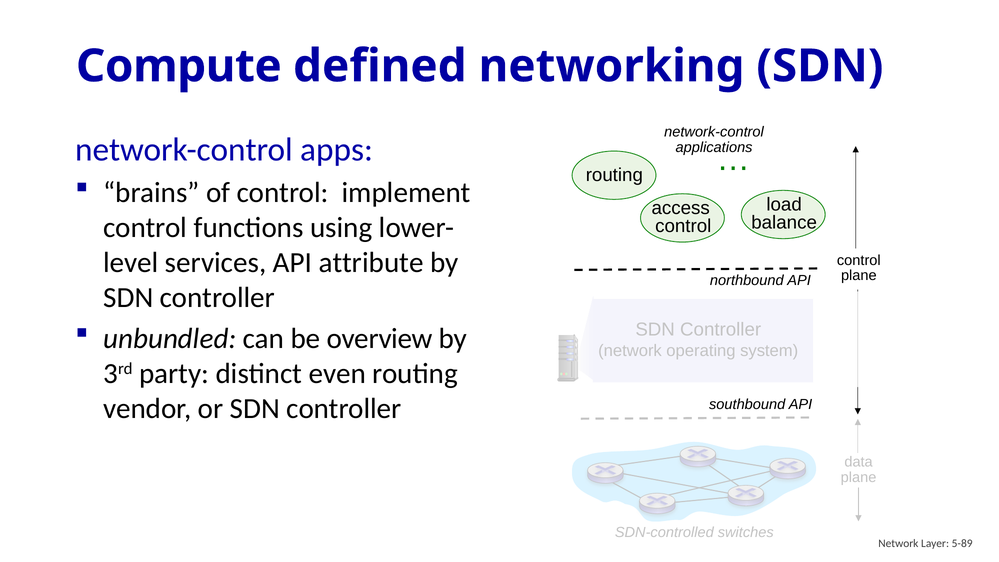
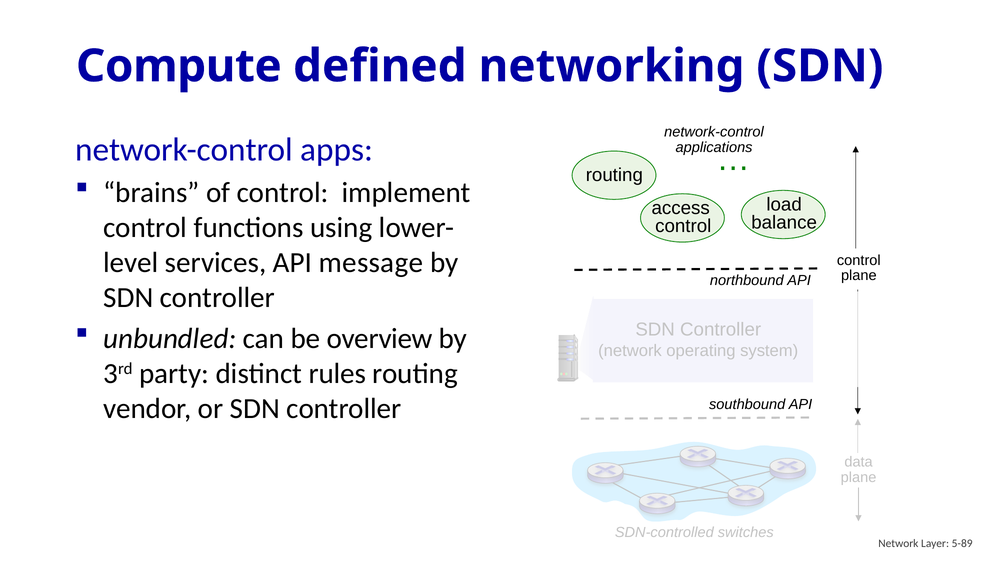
attribute: attribute -> message
even: even -> rules
